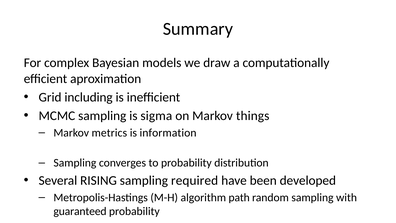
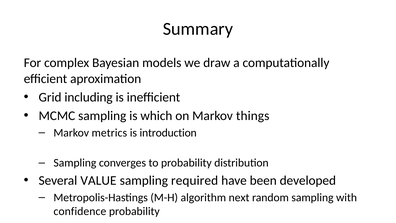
sigma: sigma -> which
information: information -> introduction
RISING: RISING -> VALUE
path: path -> next
guaranteed: guaranteed -> confidence
